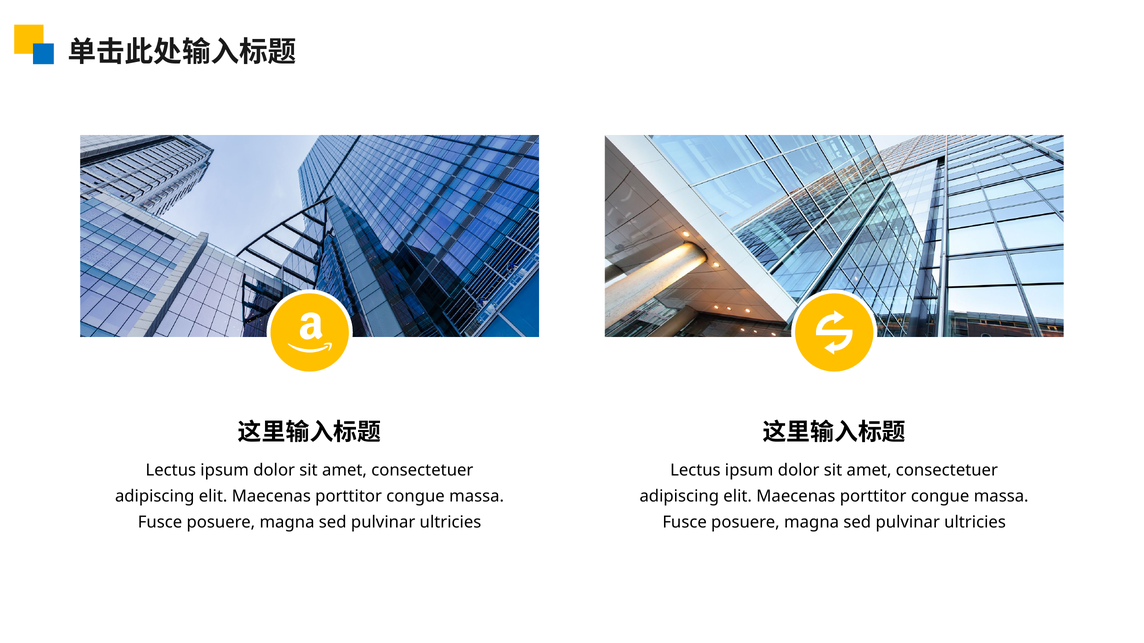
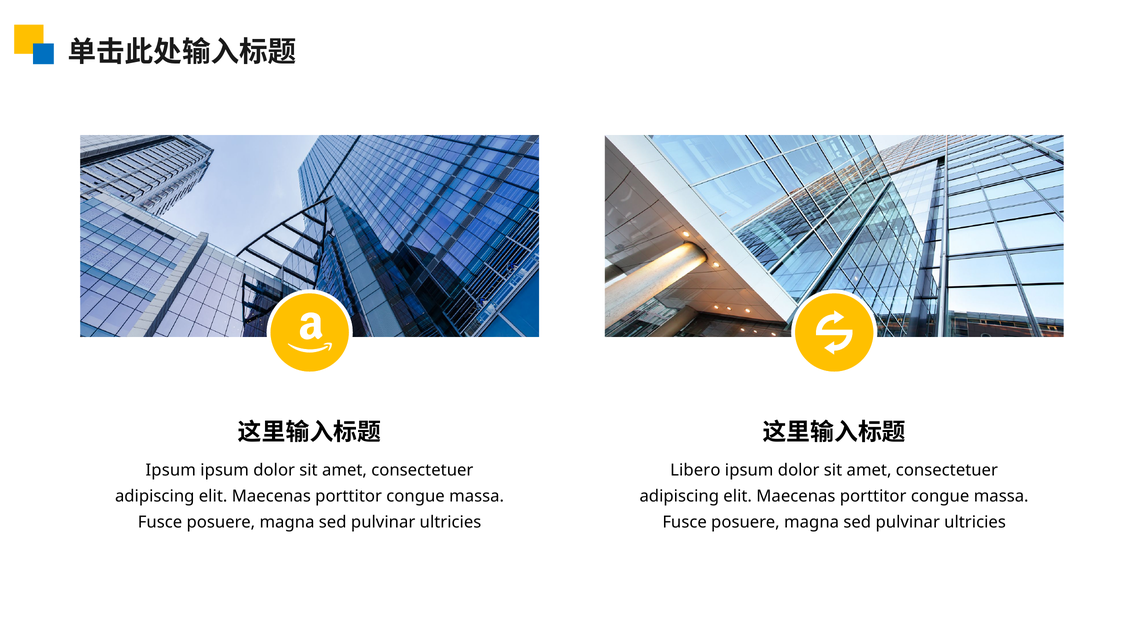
Lectus at (171, 471): Lectus -> Ipsum
Lectus at (695, 471): Lectus -> Libero
